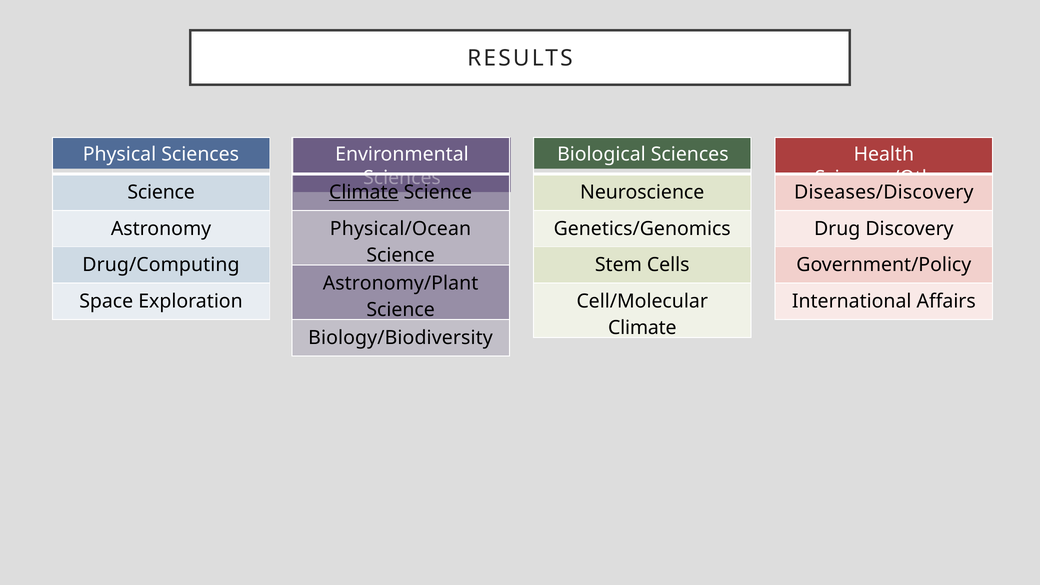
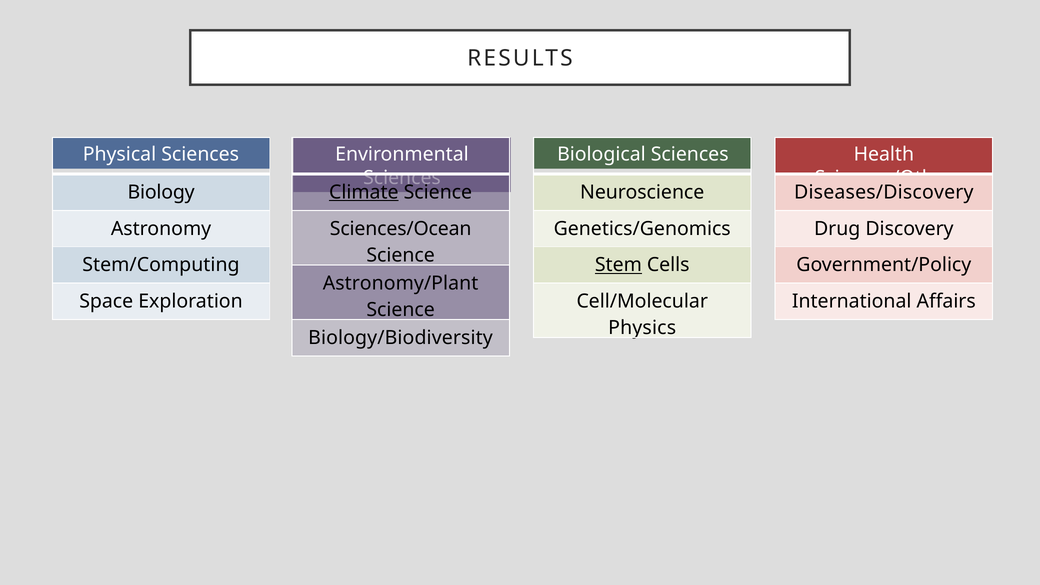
Science at (161, 192): Science -> Biology
Physical/Ocean: Physical/Ocean -> Sciences/Ocean
Drug/Computing: Drug/Computing -> Stem/Computing
Stem underline: none -> present
Climate at (642, 328): Climate -> Physics
